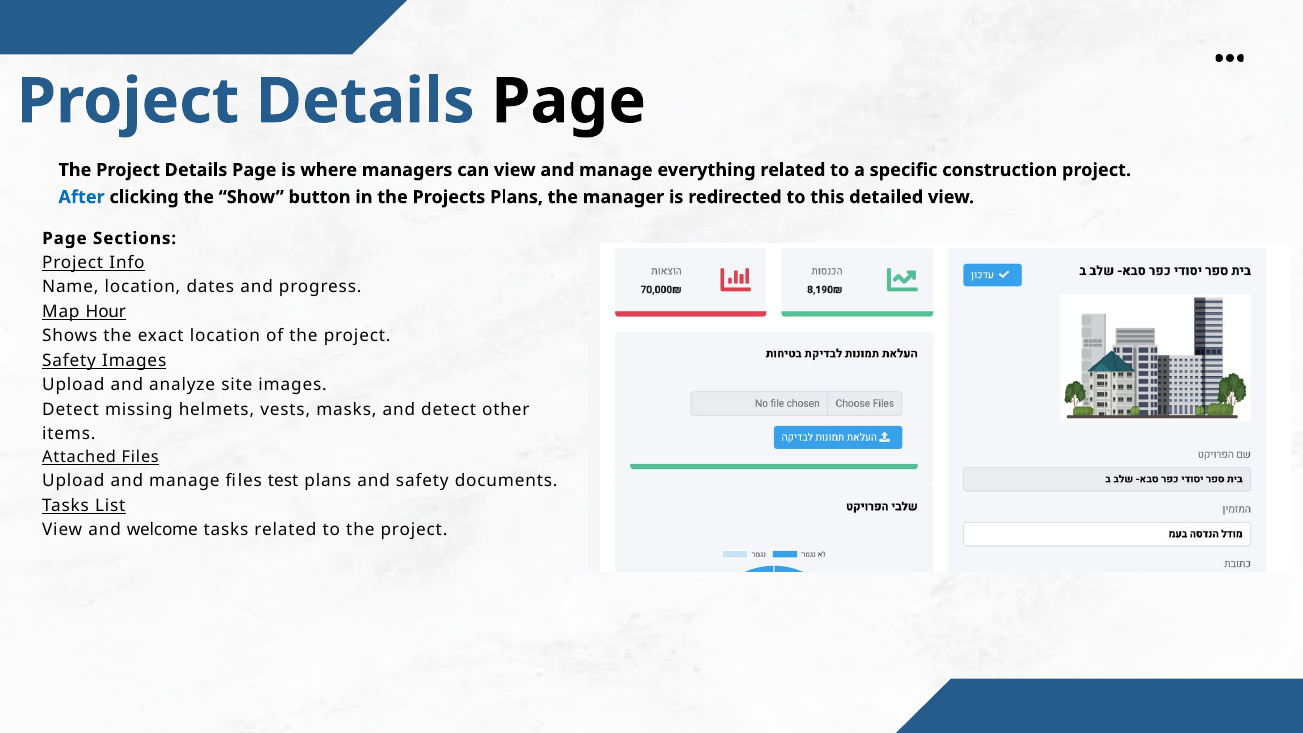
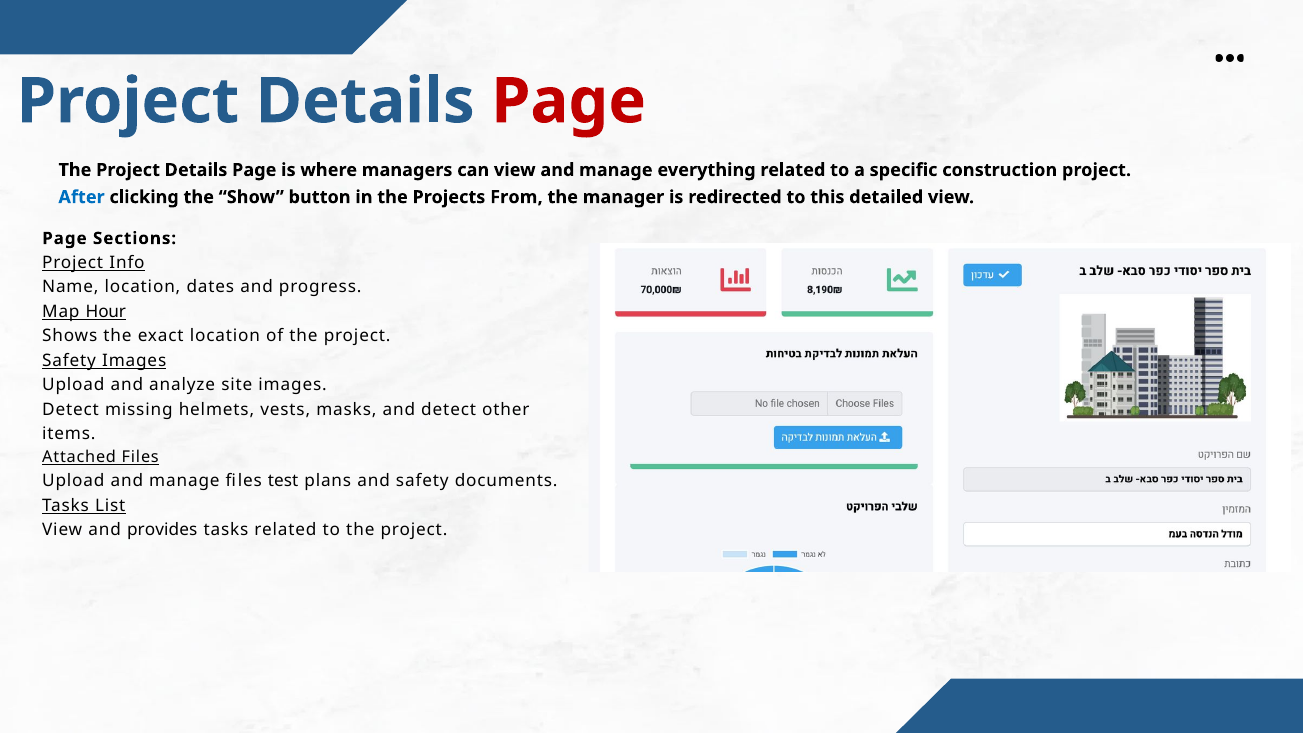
Page at (569, 101) colour: black -> red
Projects Plans: Plans -> From
welcome: welcome -> provides
